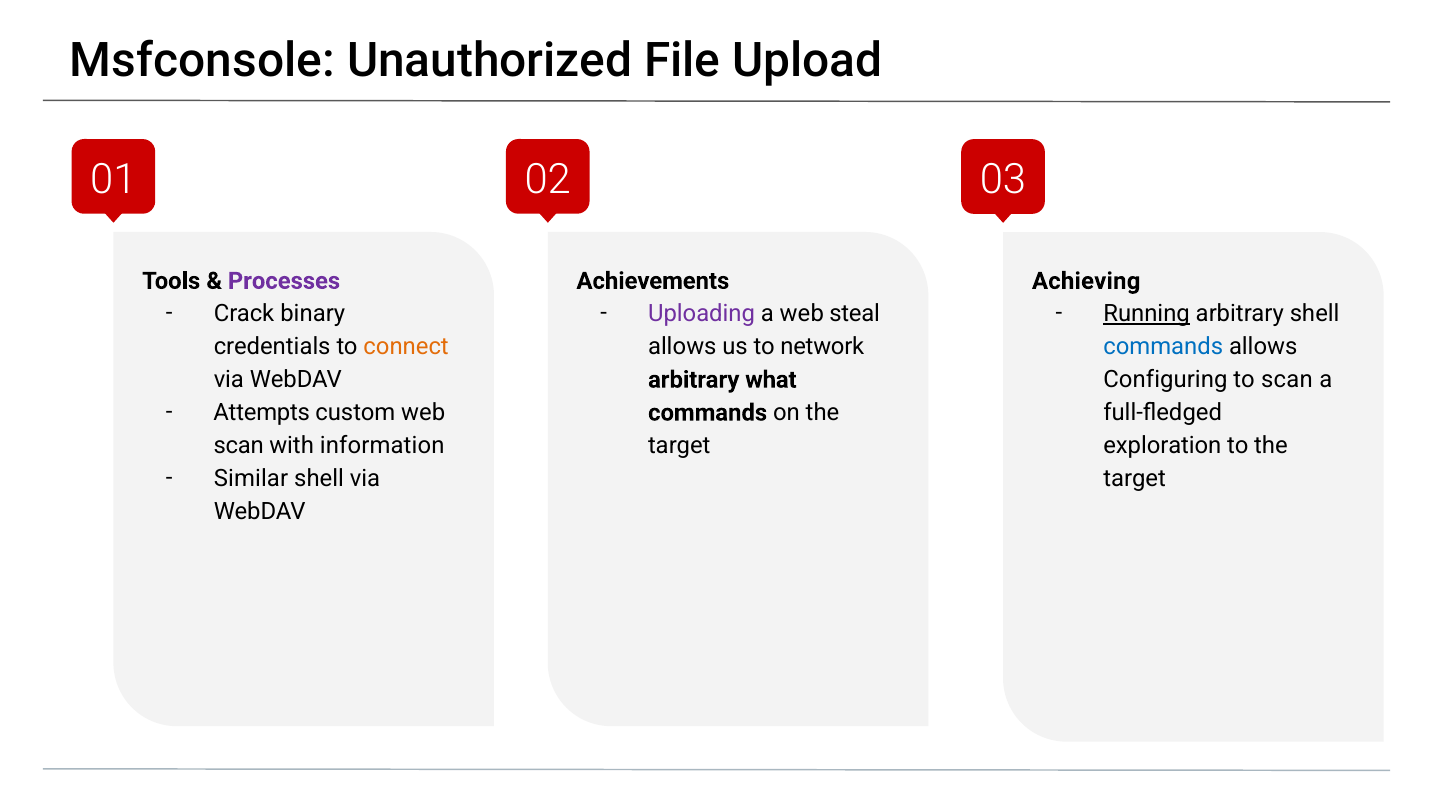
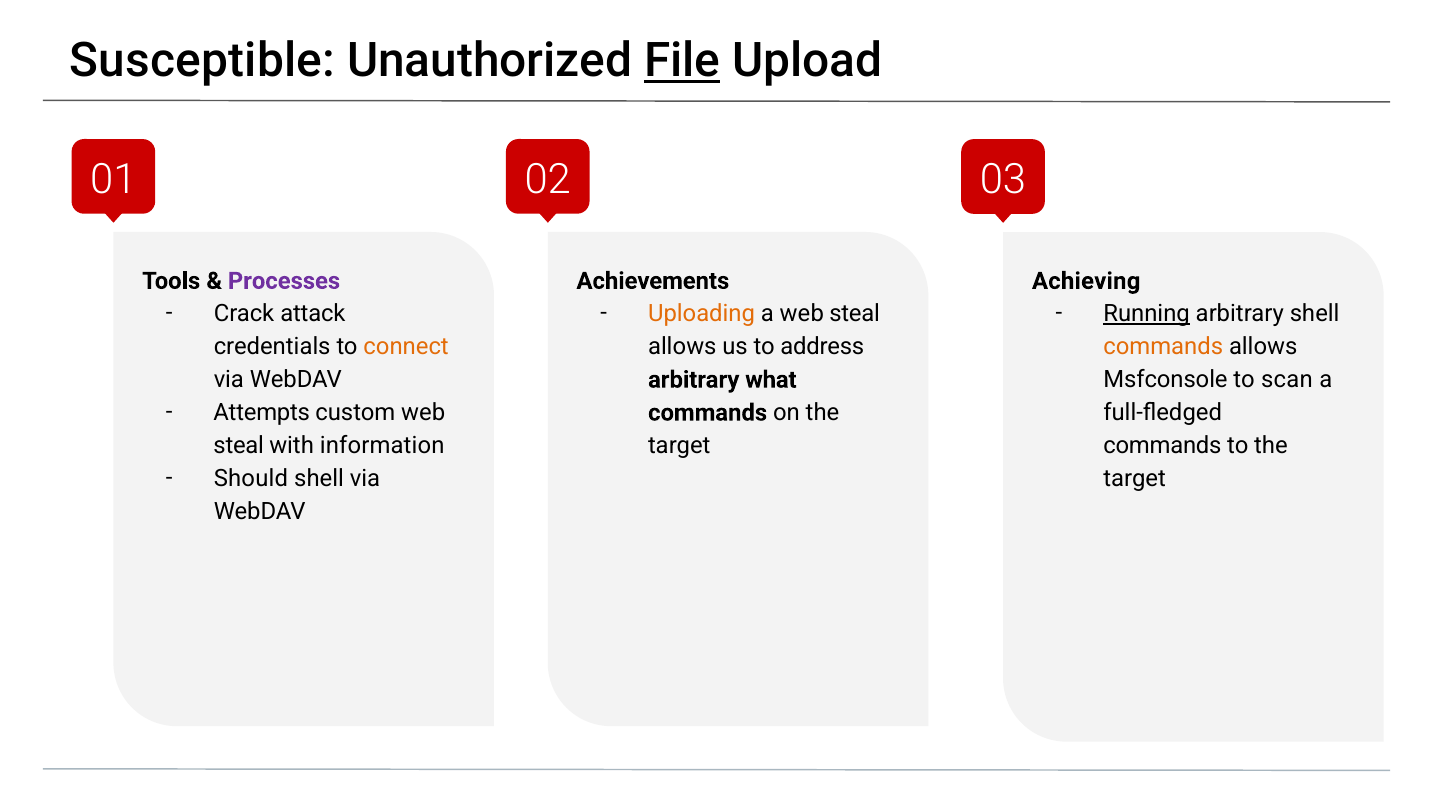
Msfconsole: Msfconsole -> Susceptible
File underline: none -> present
binary: binary -> attack
Uploading colour: purple -> orange
network: network -> address
commands at (1163, 347) colour: blue -> orange
Configuring: Configuring -> Msfconsole
scan at (239, 446): scan -> steal
exploration at (1162, 446): exploration -> commands
Similar: Similar -> Should
